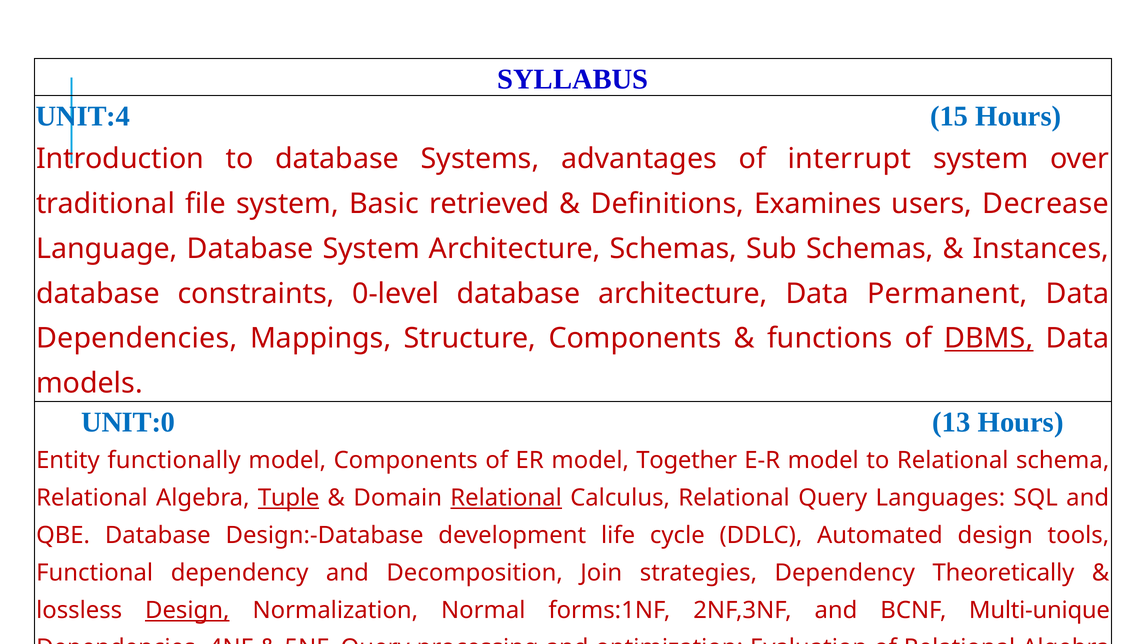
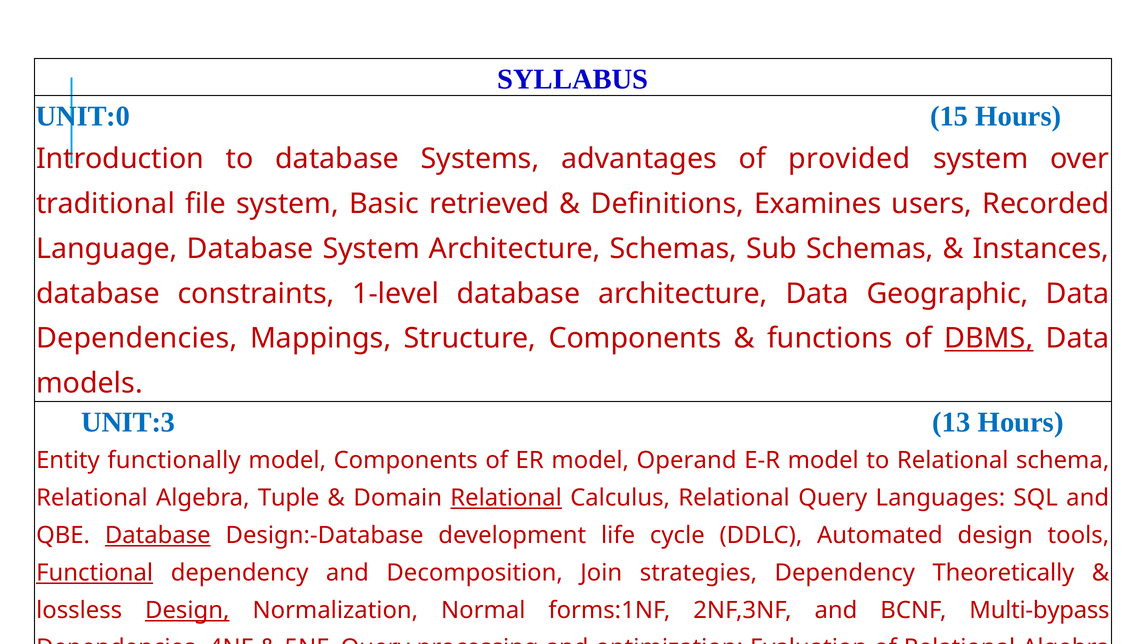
UNIT:4: UNIT:4 -> UNIT:0
interrupt: interrupt -> provided
Decrease: Decrease -> Recorded
0-level: 0-level -> 1-level
Permanent: Permanent -> Geographic
UNIT:0: UNIT:0 -> UNIT:3
Together: Together -> Operand
Tuple underline: present -> none
Database at (158, 535) underline: none -> present
Functional underline: none -> present
Multi-unique: Multi-unique -> Multi-bypass
